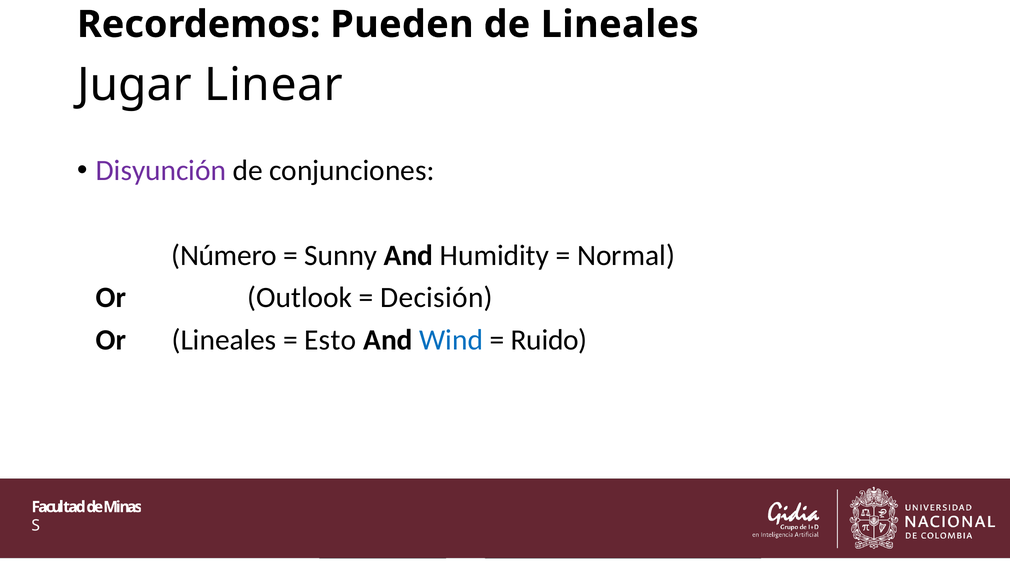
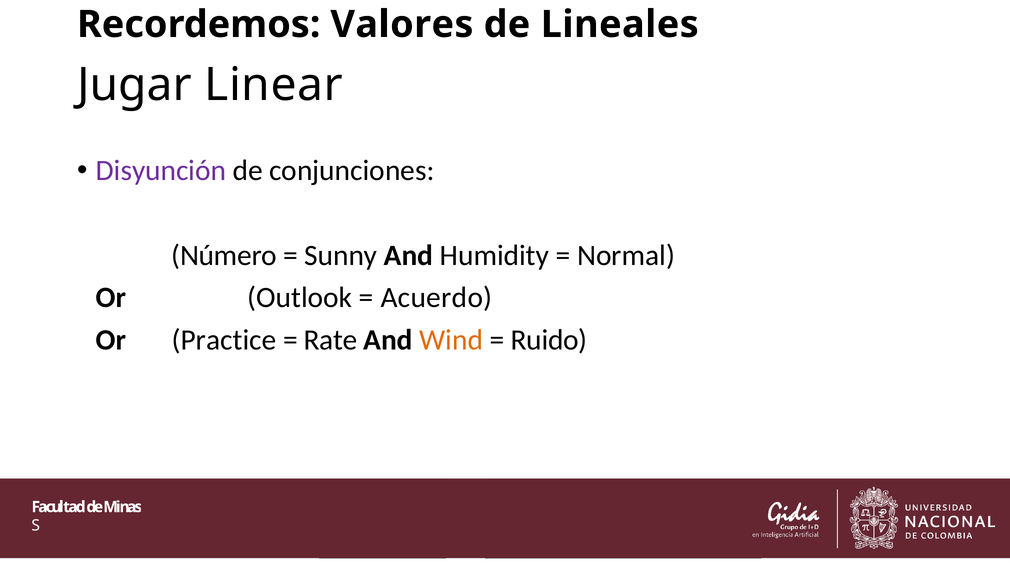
Pueden: Pueden -> Valores
Decisión: Decisión -> Acuerdo
Or Lineales: Lineales -> Practice
Esto: Esto -> Rate
Wind colour: blue -> orange
